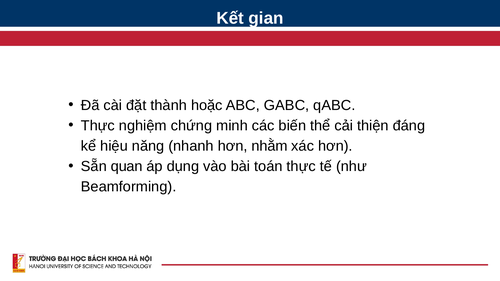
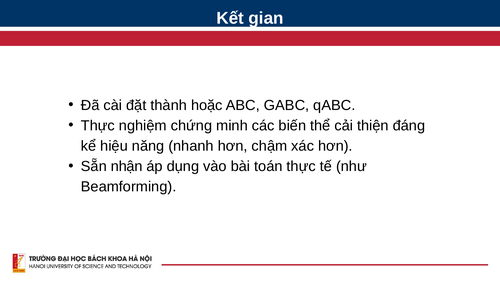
nhằm: nhằm -> chậm
quan: quan -> nhận
